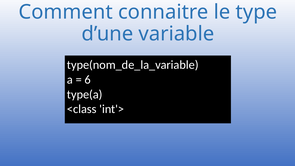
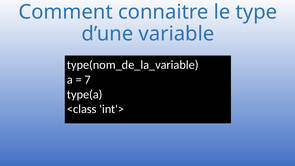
6: 6 -> 7
